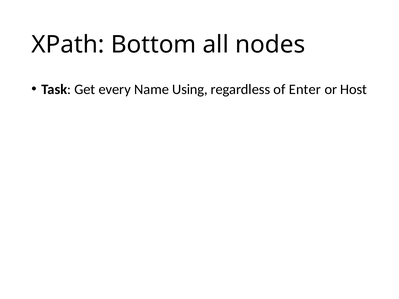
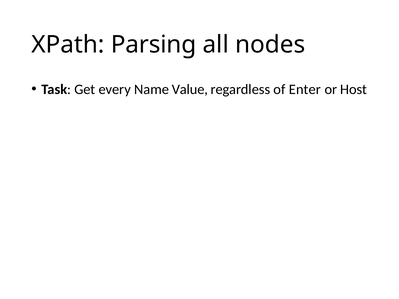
Bottom: Bottom -> Parsing
Using: Using -> Value
